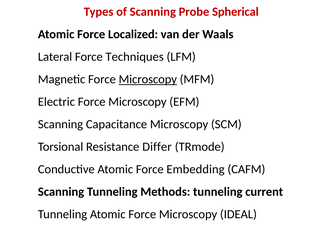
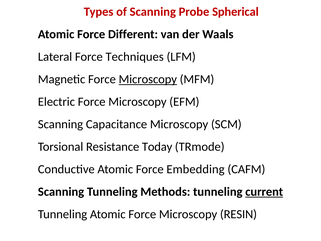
Localized: Localized -> Different
Differ: Differ -> Today
current underline: none -> present
IDEAL: IDEAL -> RESIN
